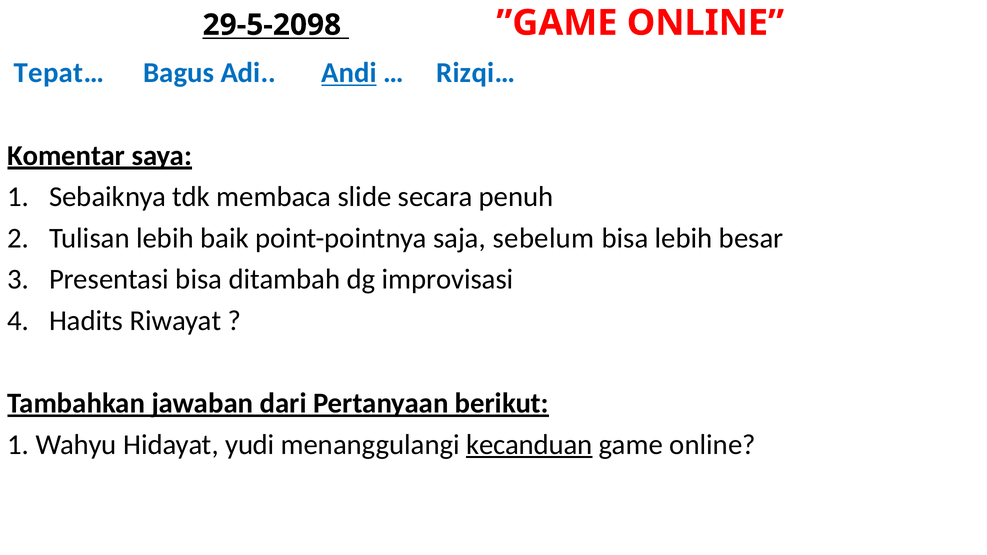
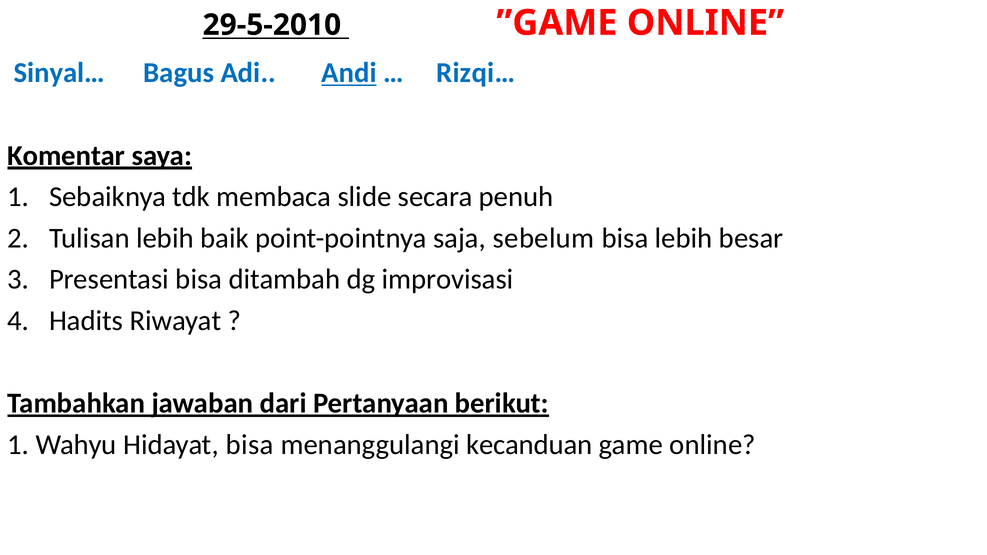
29-5-2098: 29-5-2098 -> 29-5-2010
Tepat…: Tepat… -> Sinyal…
Hidayat yudi: yudi -> bisa
kecanduan underline: present -> none
